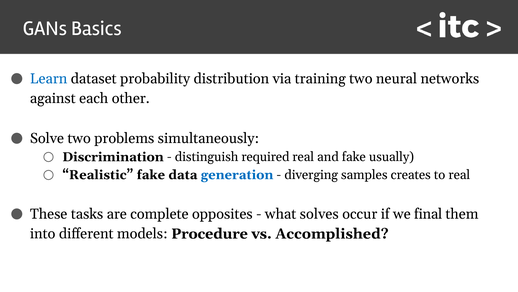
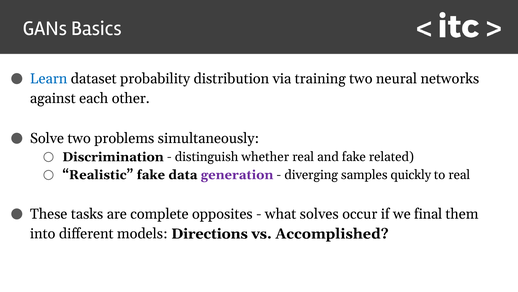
required: required -> whether
usually: usually -> related
generation colour: blue -> purple
creates: creates -> quickly
Procedure: Procedure -> Directions
